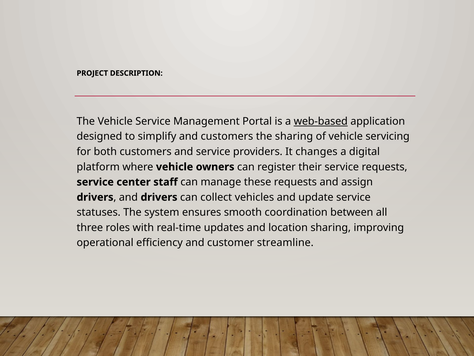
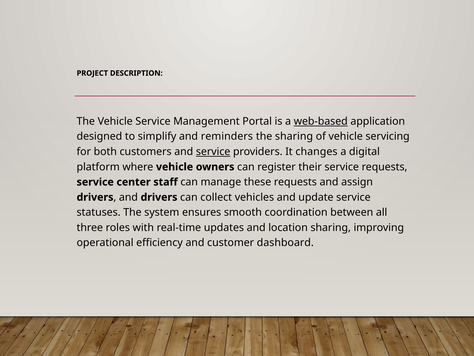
and customers: customers -> reminders
service at (213, 151) underline: none -> present
streamline: streamline -> dashboard
